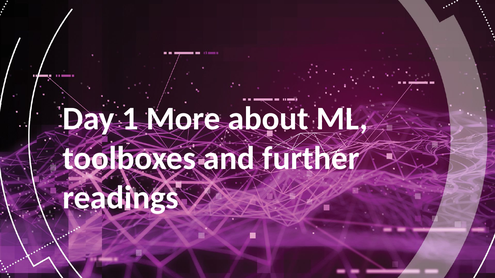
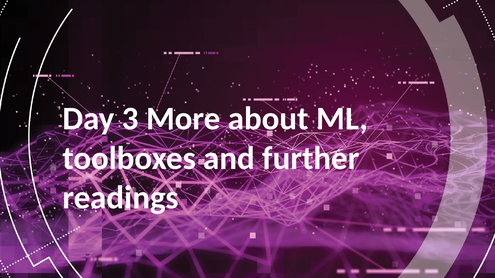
1: 1 -> 3
